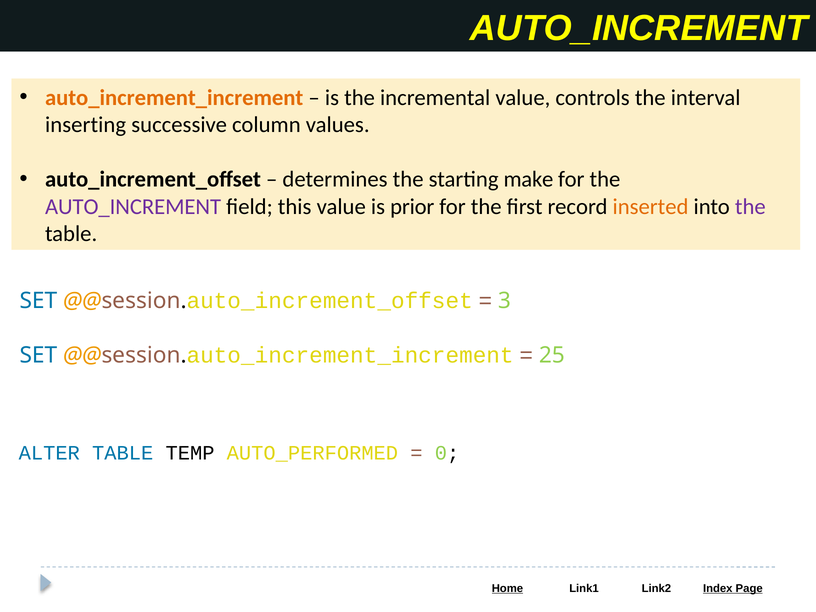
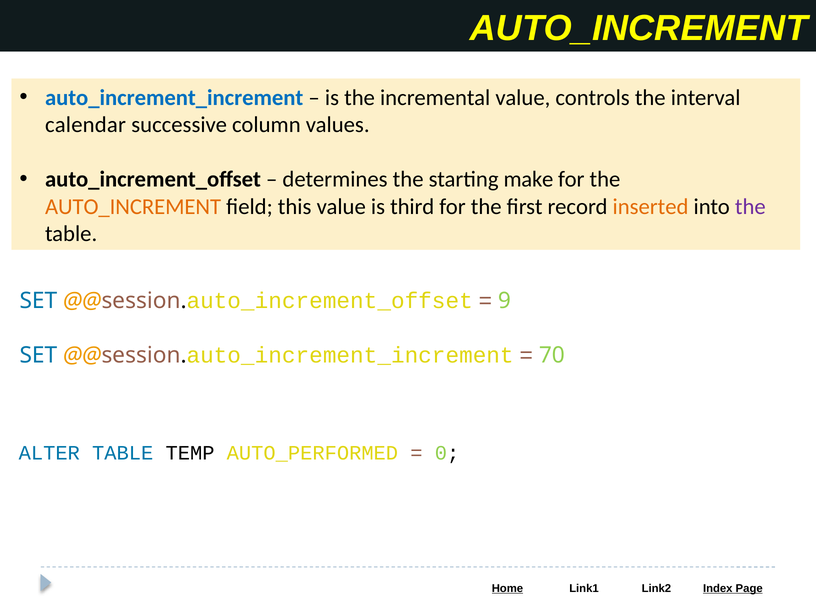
auto_increment_increment colour: orange -> blue
inserting: inserting -> calendar
AUTO_INCREMENT at (133, 207) colour: purple -> orange
prior: prior -> third
3: 3 -> 9
25: 25 -> 70
